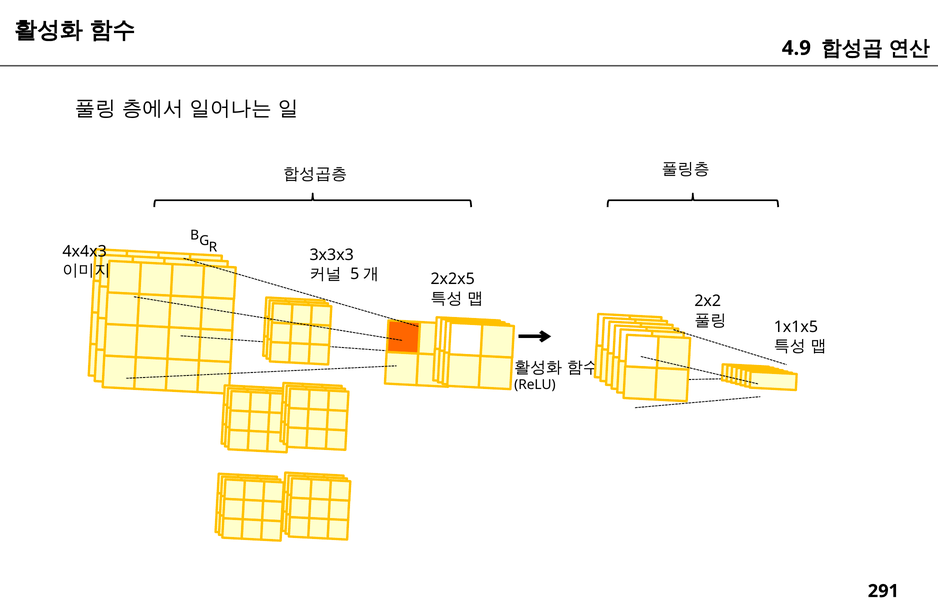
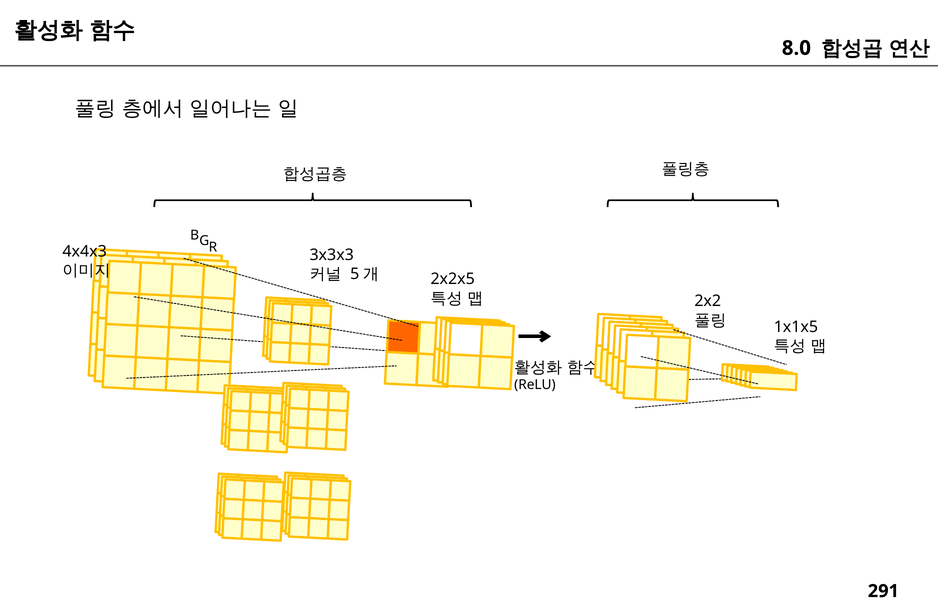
4.9: 4.9 -> 8.0
